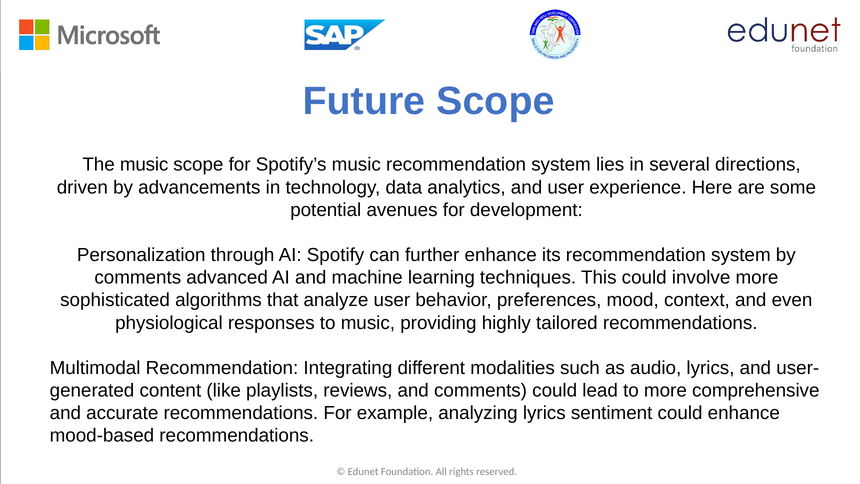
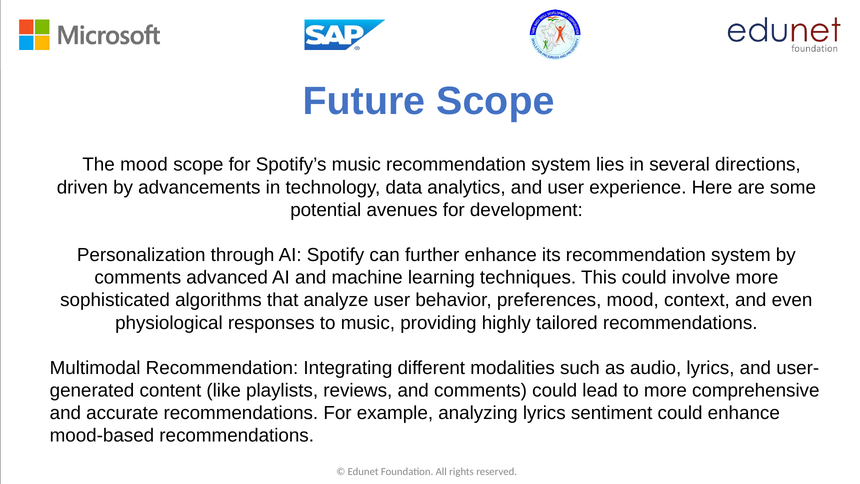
The music: music -> mood
